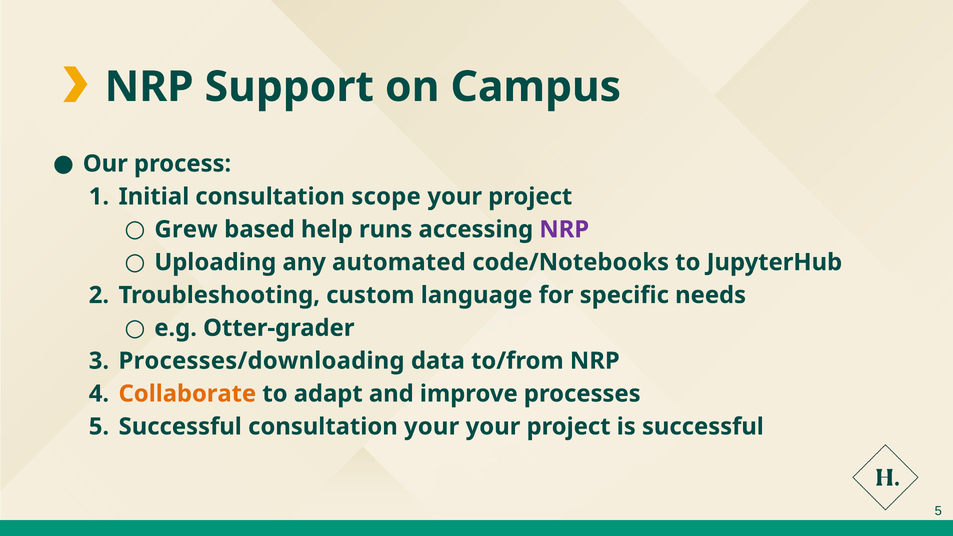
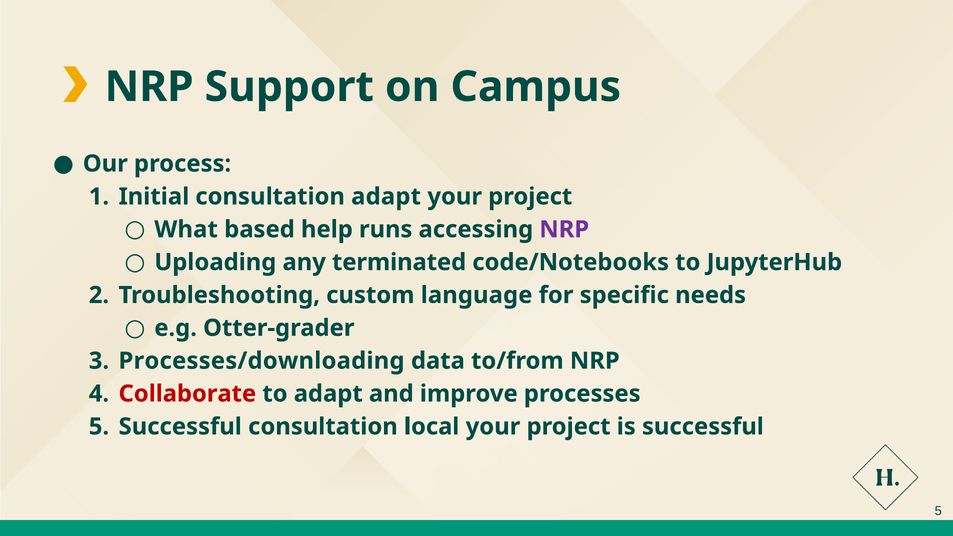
consultation scope: scope -> adapt
Grew: Grew -> What
automated: automated -> terminated
Collaborate colour: orange -> red
consultation your: your -> local
